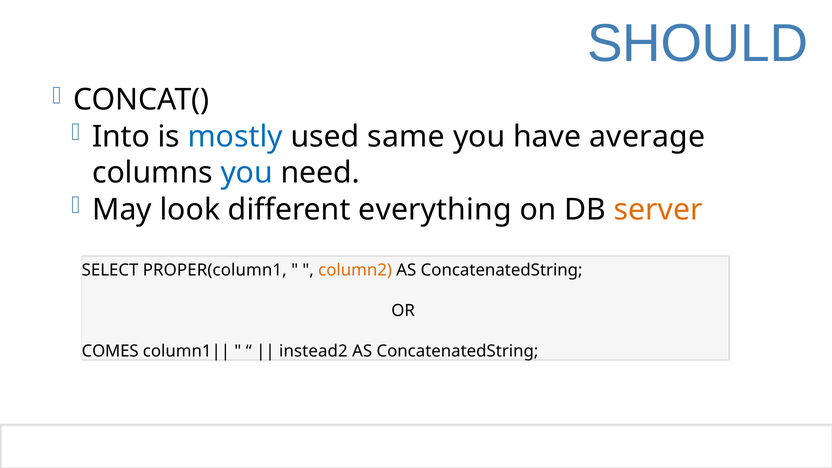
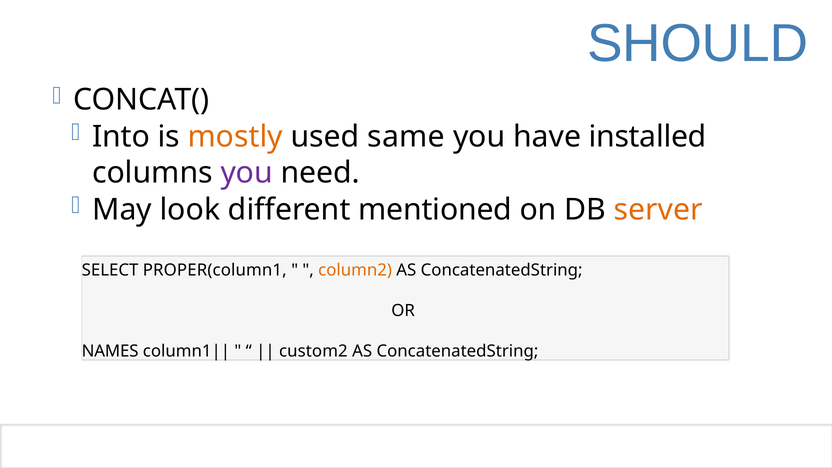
mostly colour: blue -> orange
average: average -> installed
you at (247, 173) colour: blue -> purple
everything: everything -> mentioned
COMES: COMES -> NAMES
instead2: instead2 -> custom2
